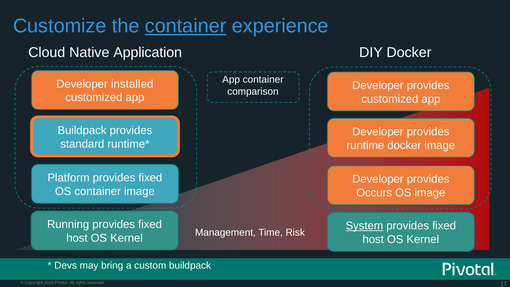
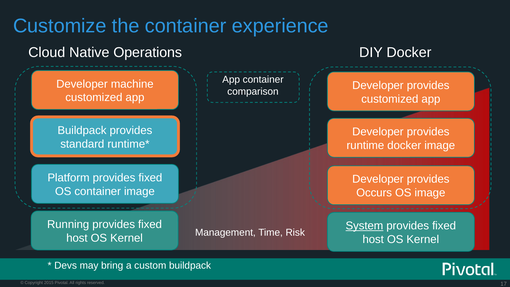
container at (186, 26) underline: present -> none
Application: Application -> Operations
installed: installed -> machine
